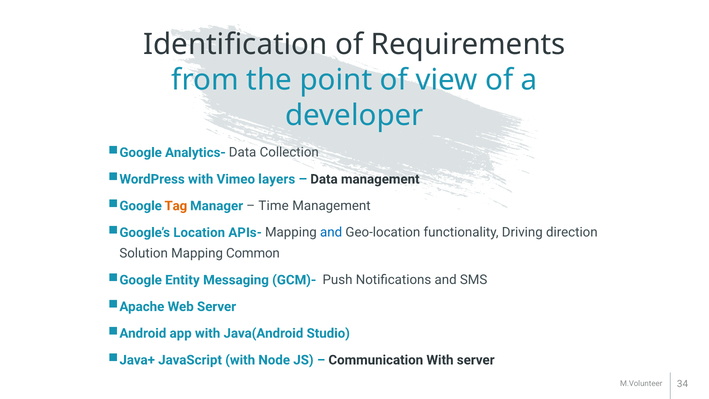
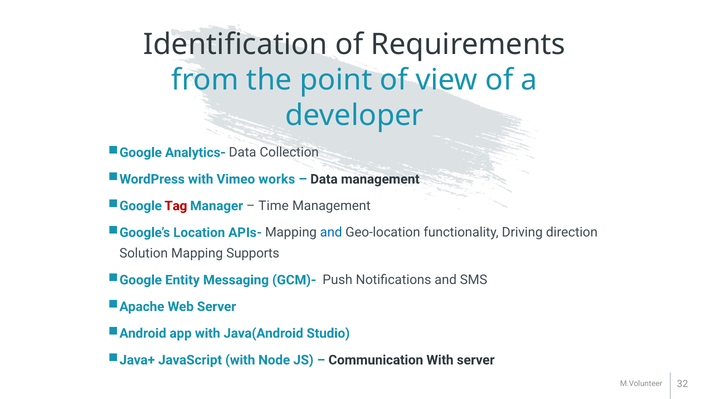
layers: layers -> works
Tag colour: orange -> red
Common: Common -> Supports
34: 34 -> 32
